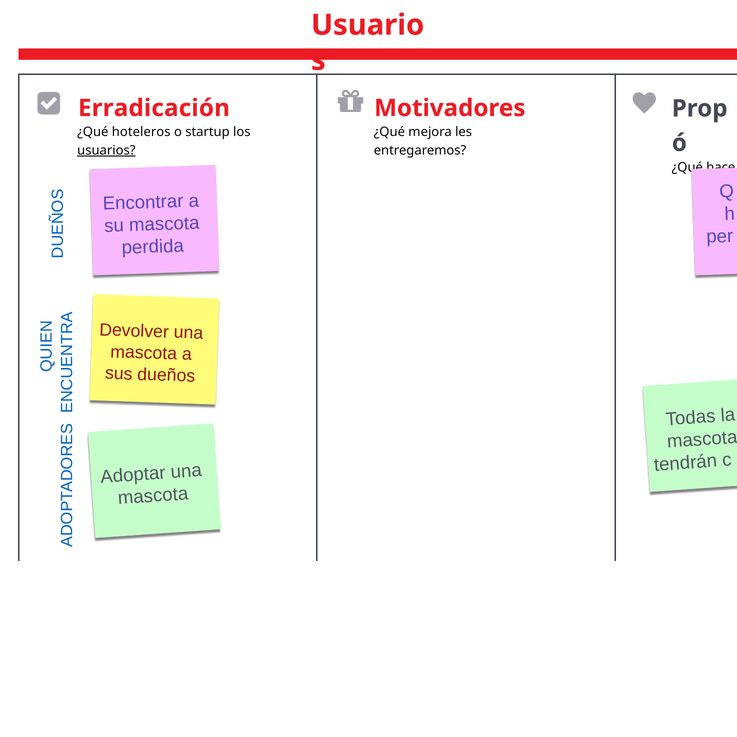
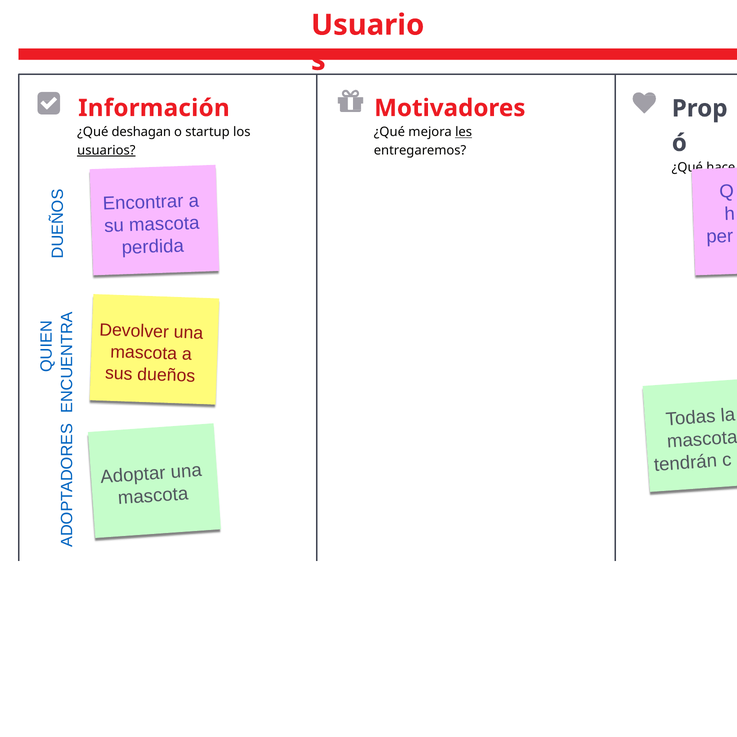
Erradicación: Erradicación -> Información
hoteleros: hoteleros -> deshagan
les underline: none -> present
